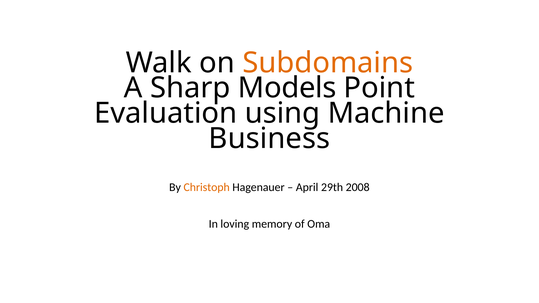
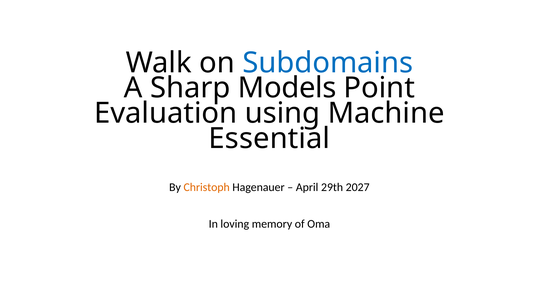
Subdomains colour: orange -> blue
Business: Business -> Essential
2008: 2008 -> 2027
